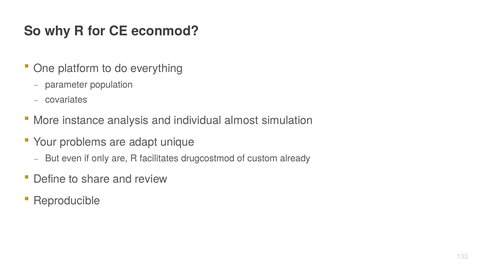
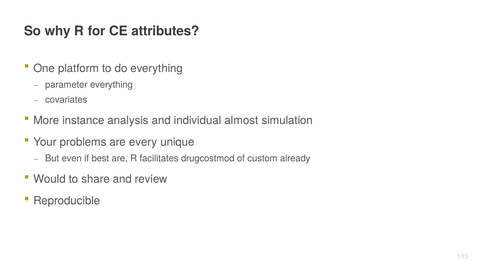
econmod: econmod -> attributes
parameter population: population -> everything
adapt: adapt -> every
only: only -> best
Define: Define -> Would
